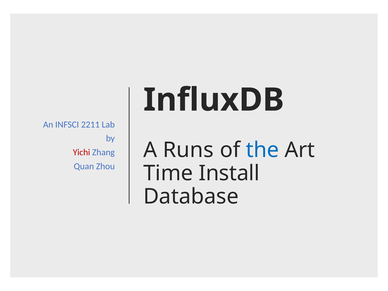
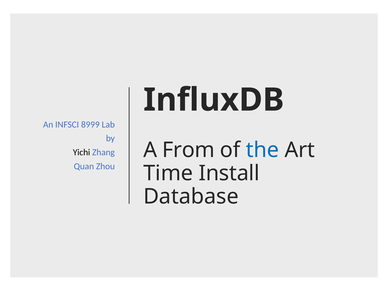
2211: 2211 -> 8999
Runs: Runs -> From
Yichi colour: red -> black
